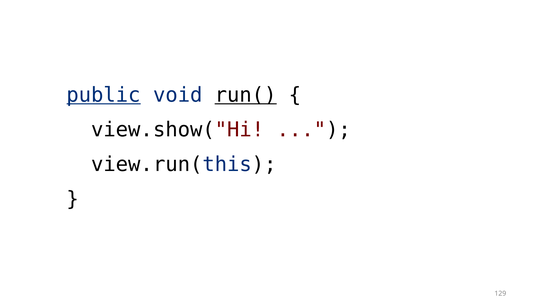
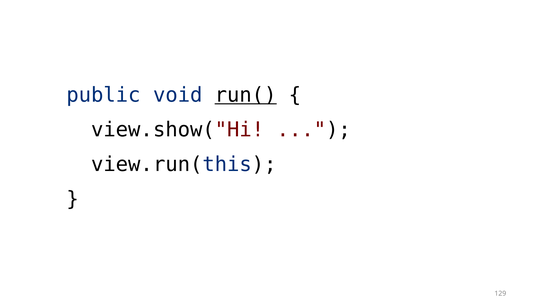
public underline: present -> none
